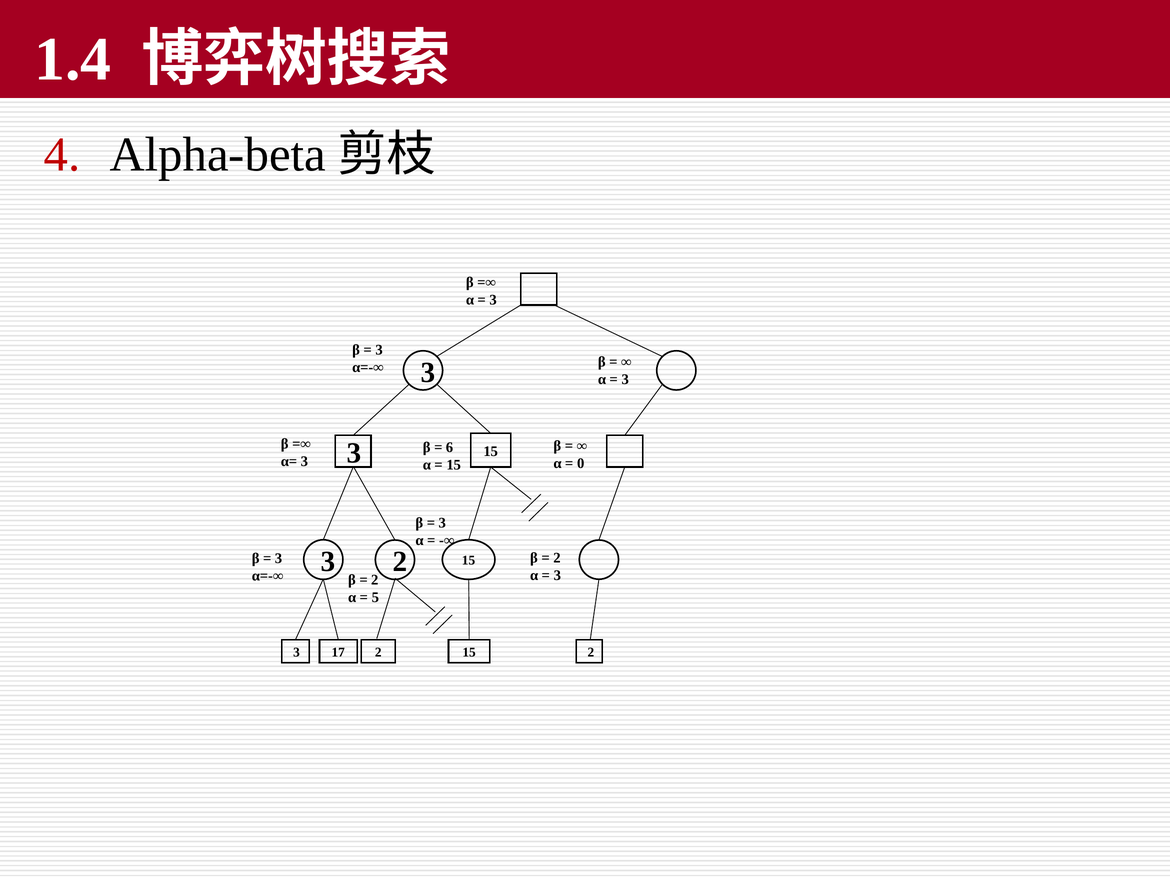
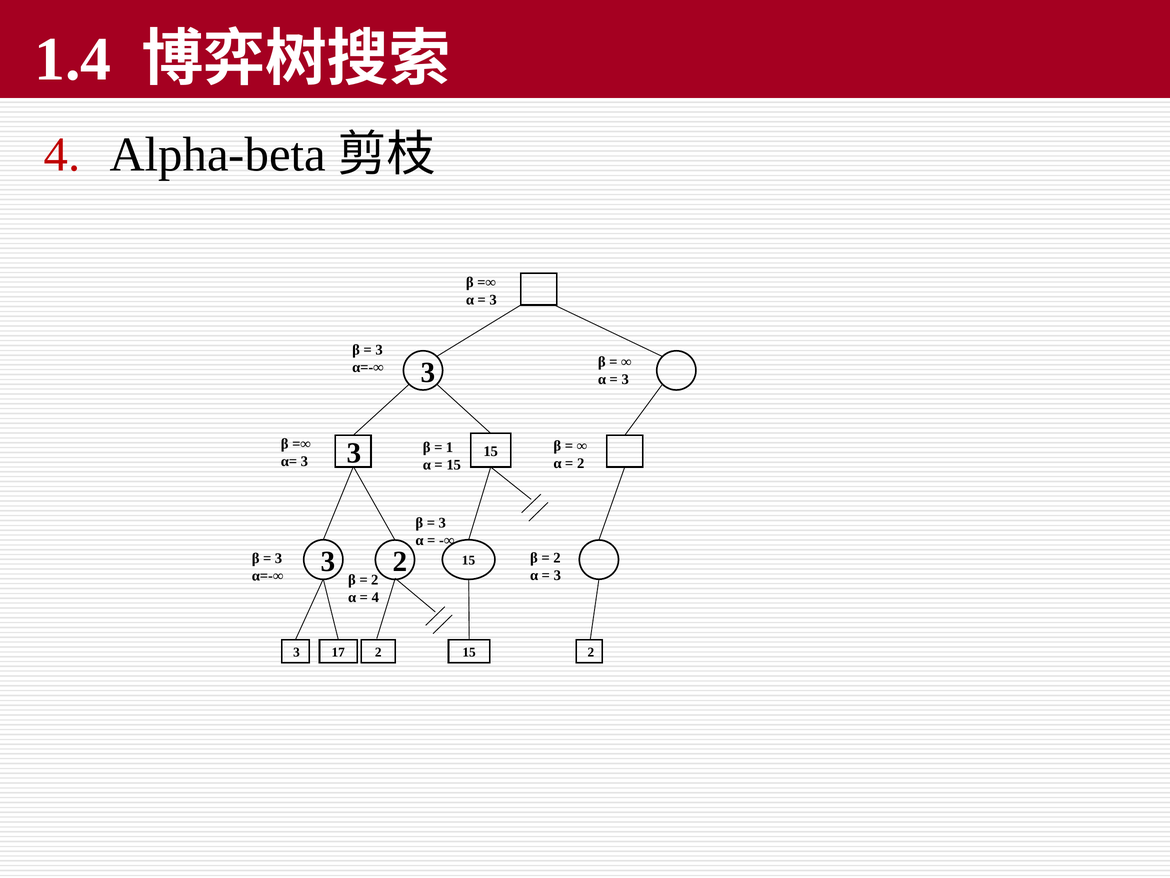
6: 6 -> 1
0 at (581, 463): 0 -> 2
5 at (375, 597): 5 -> 4
